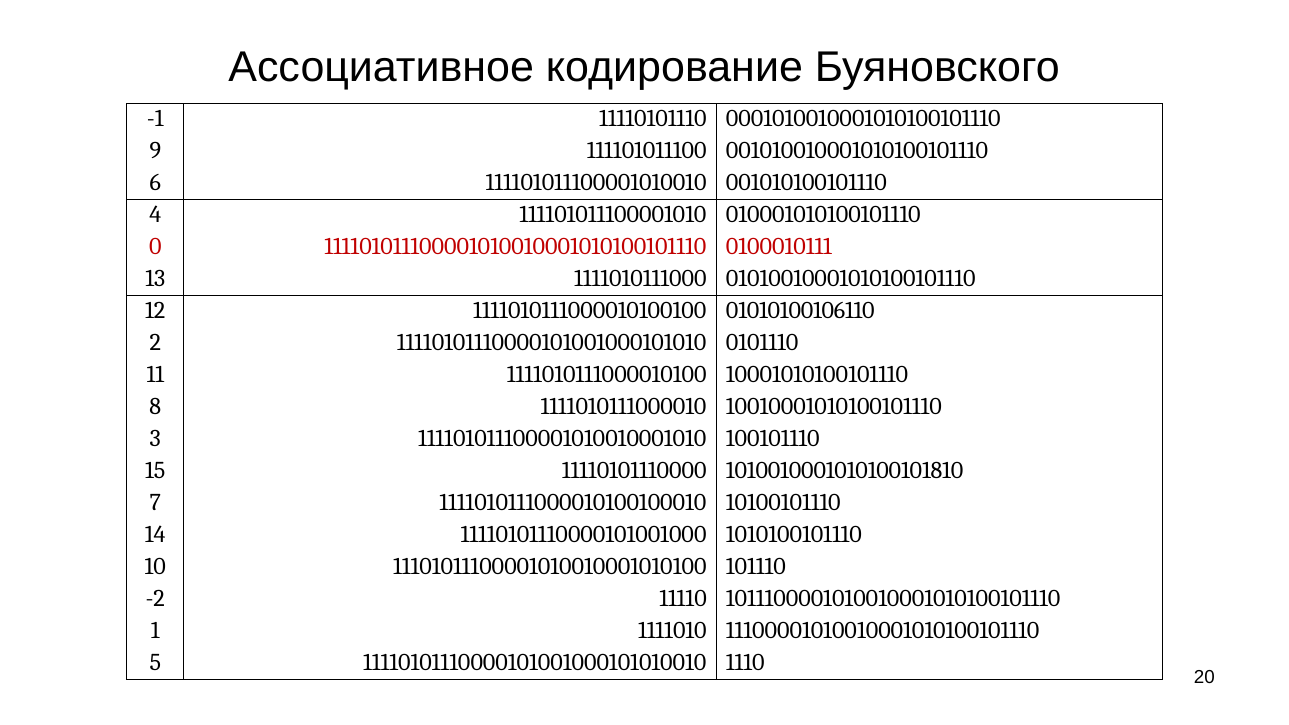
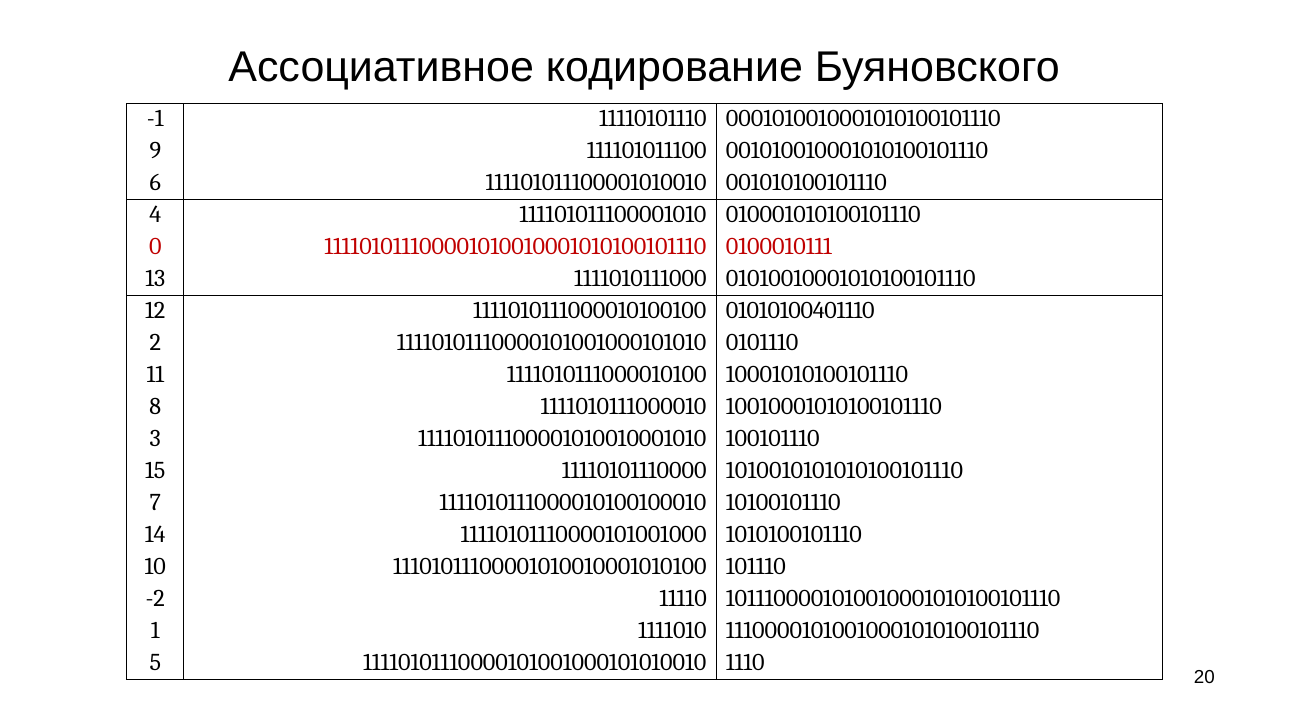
01010100106110: 01010100106110 -> 01010100401110
1010010001010100101810: 1010010001010100101810 -> 1010010101010100101110
